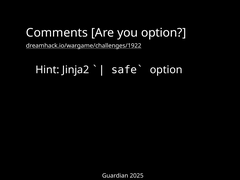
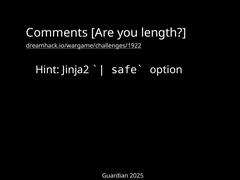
you option: option -> length
